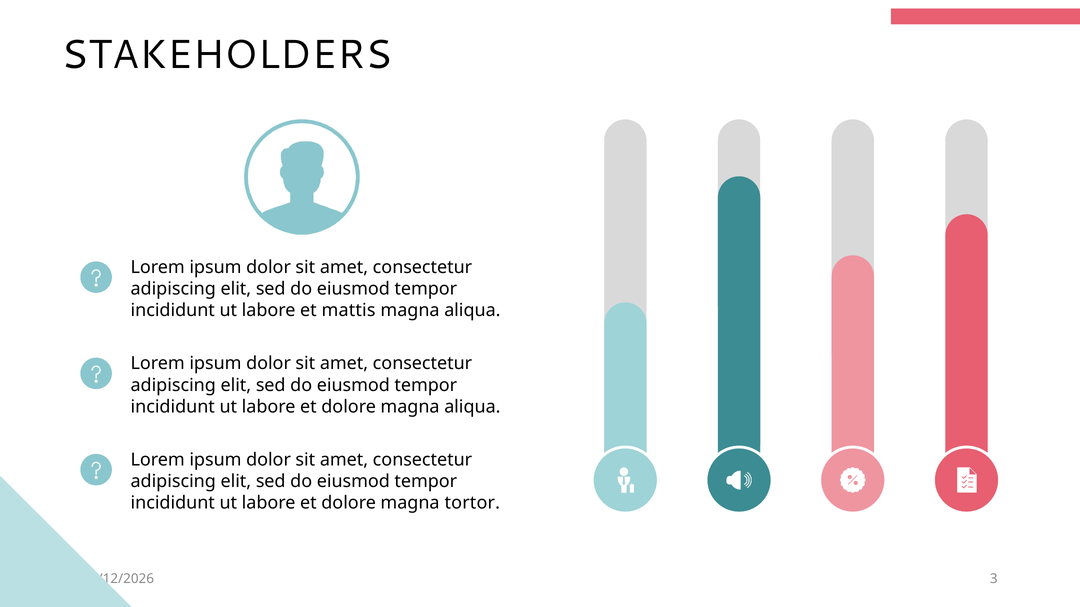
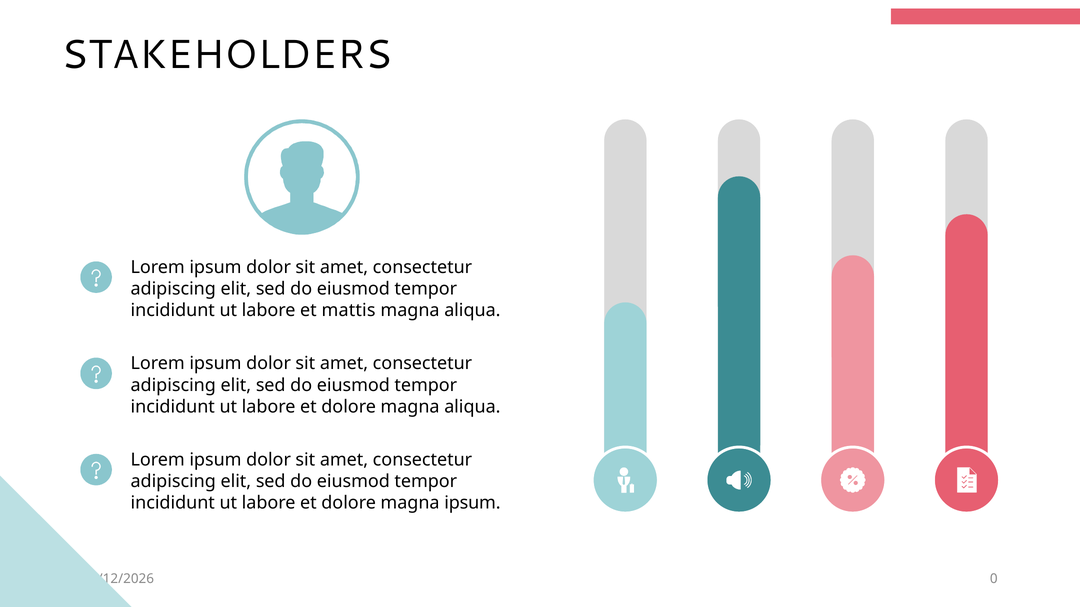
magna tortor: tortor -> ipsum
3: 3 -> 0
